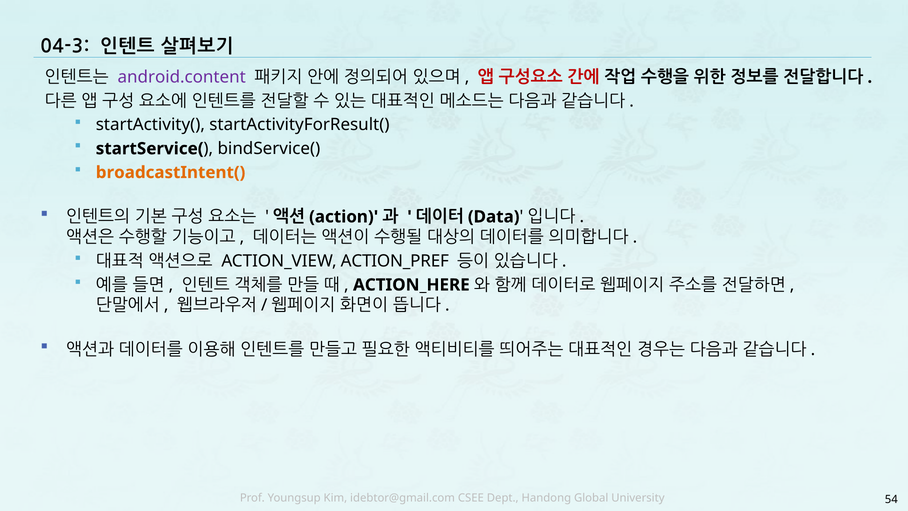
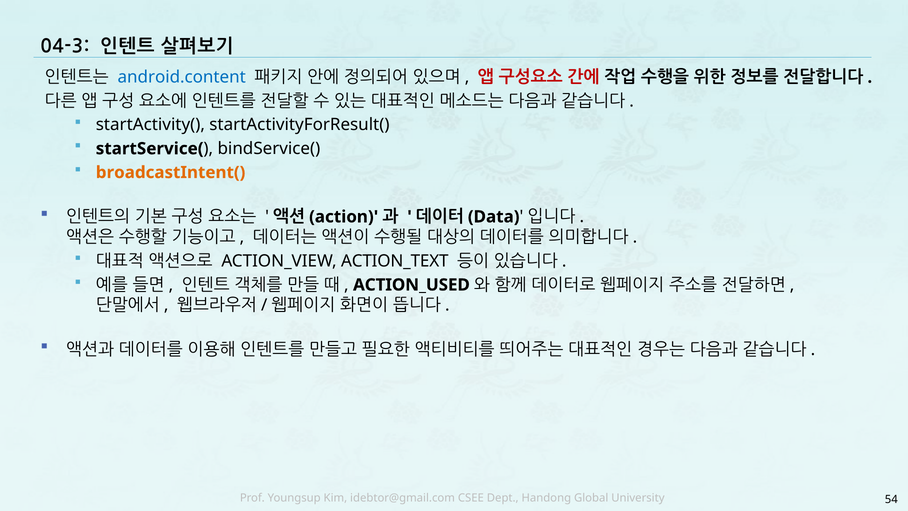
android.content colour: purple -> blue
ACTION_PREF: ACTION_PREF -> ACTION_TEXT
ACTION_HERE: ACTION_HERE -> ACTION_USED
